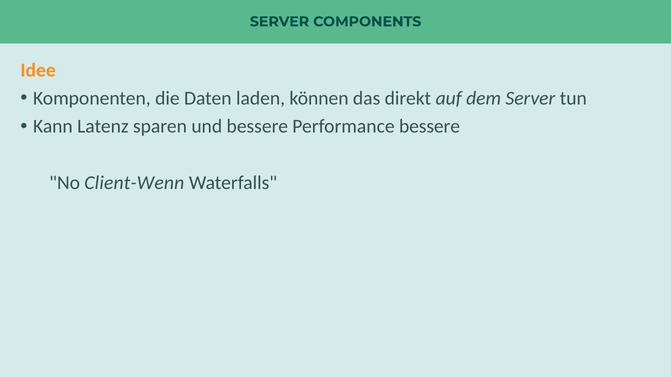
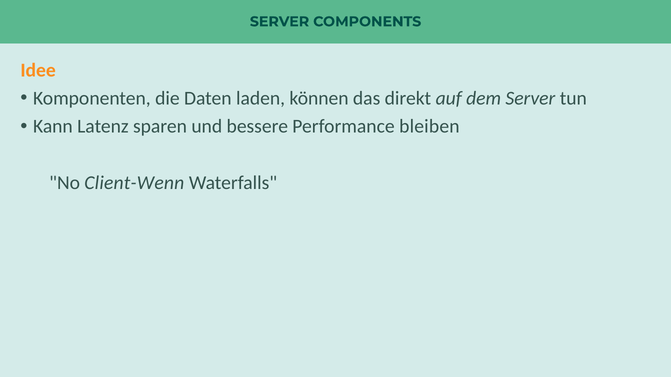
Performance bessere: bessere -> bleiben
